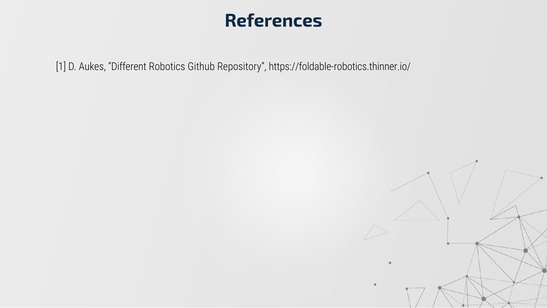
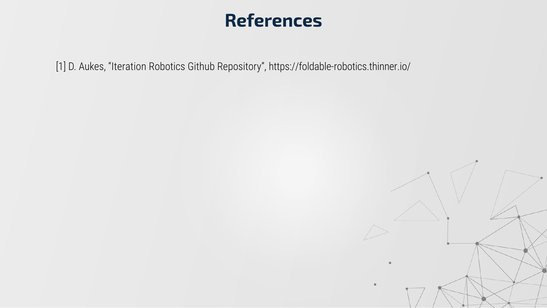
Different: Different -> Iteration
